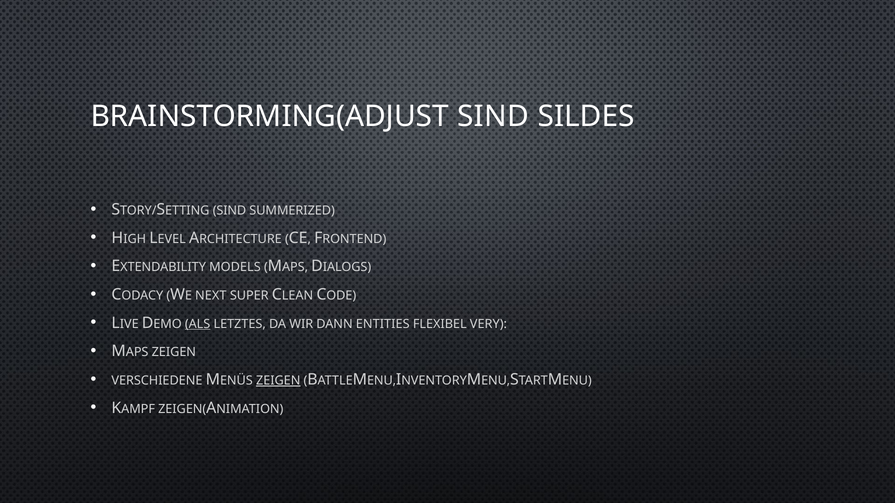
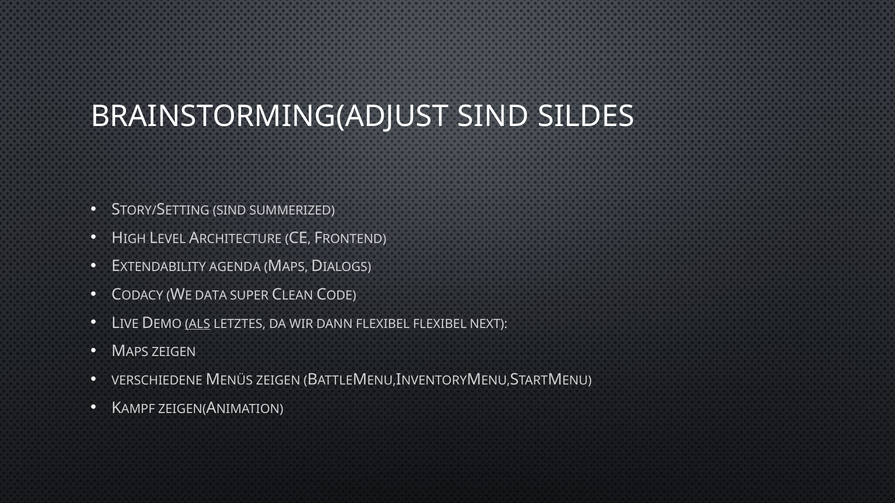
MODELS: MODELS -> AGENDA
NEXT: NEXT -> DATA
DANN ENTITIES: ENTITIES -> FLEXIBEL
VERY: VERY -> NEXT
ZEIGEN at (278, 381) underline: present -> none
